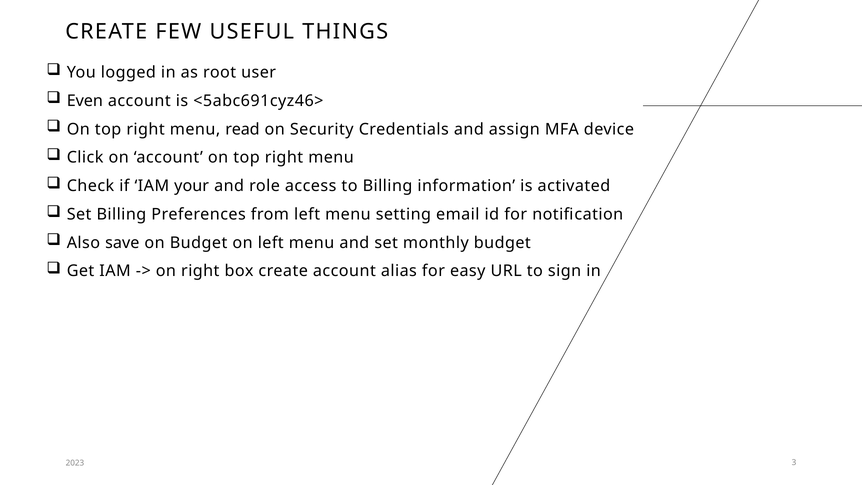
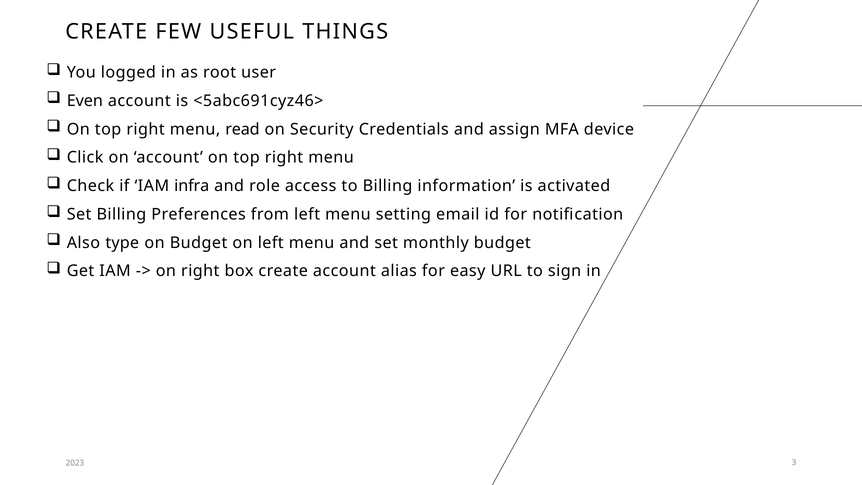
your: your -> infra
save: save -> type
